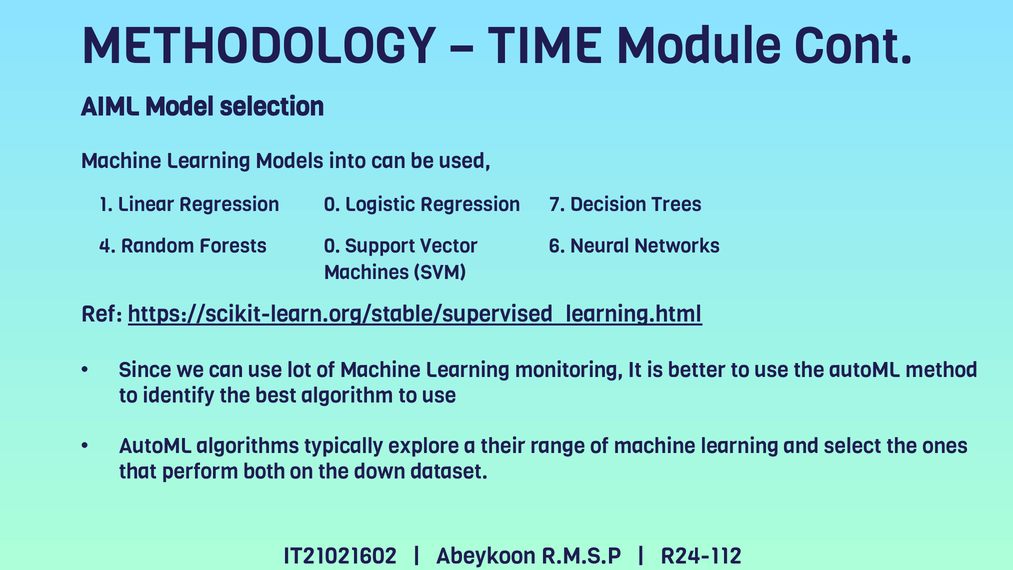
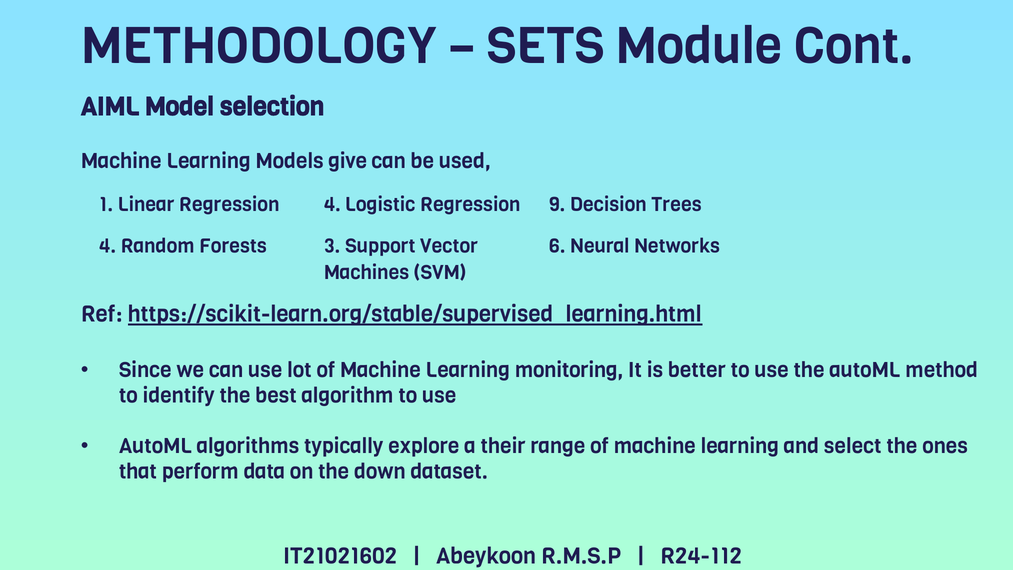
TIME: TIME -> SETS
into: into -> give
Regression 0: 0 -> 4
7: 7 -> 9
Forests 0: 0 -> 3
both: both -> data
